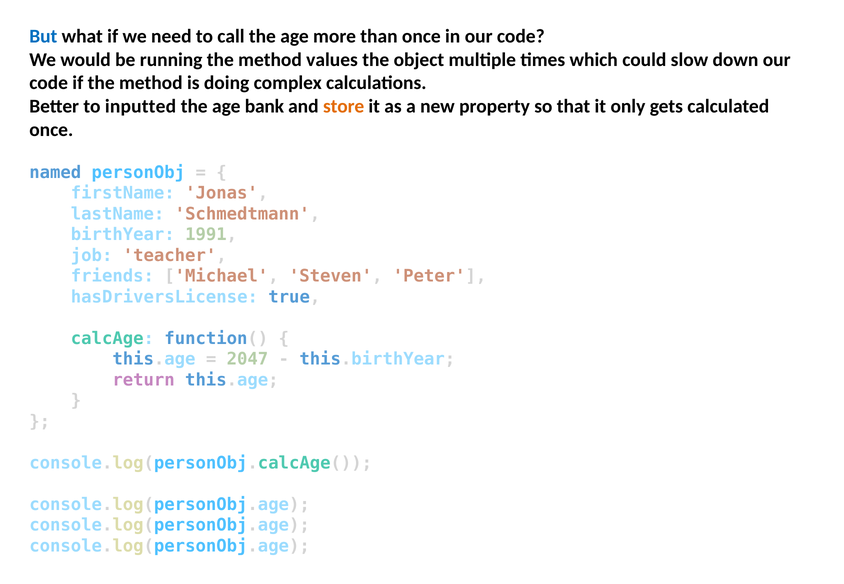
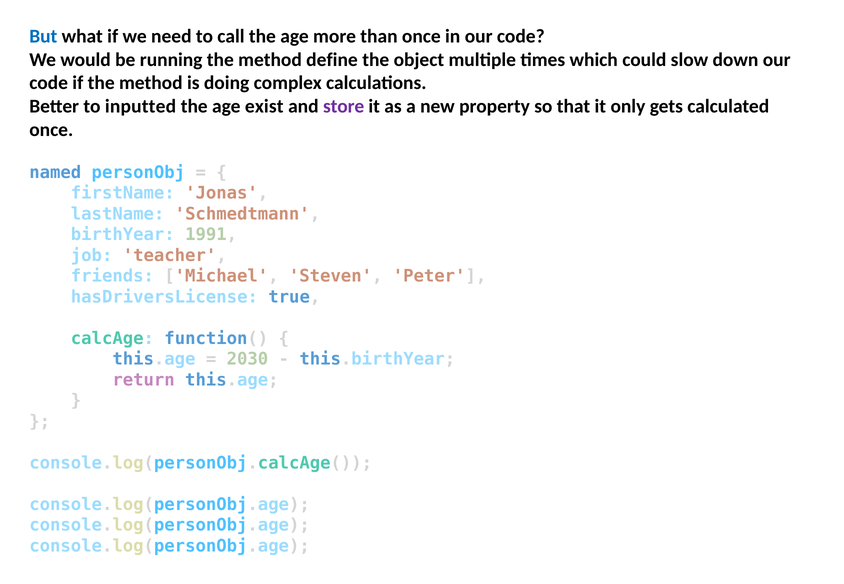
values: values -> define
bank: bank -> exist
store colour: orange -> purple
2047: 2047 -> 2030
